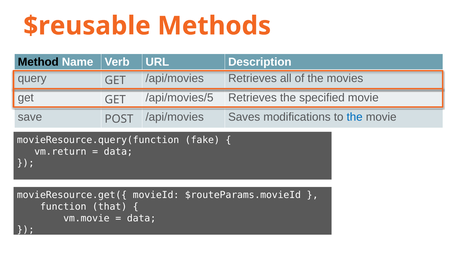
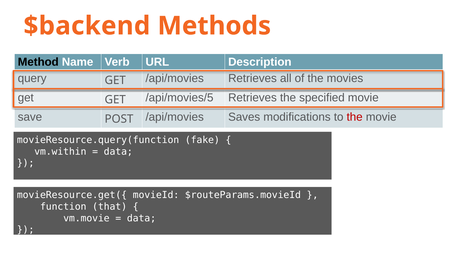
$reusable: $reusable -> $backend
the at (355, 117) colour: blue -> red
vm.return: vm.return -> vm.within
